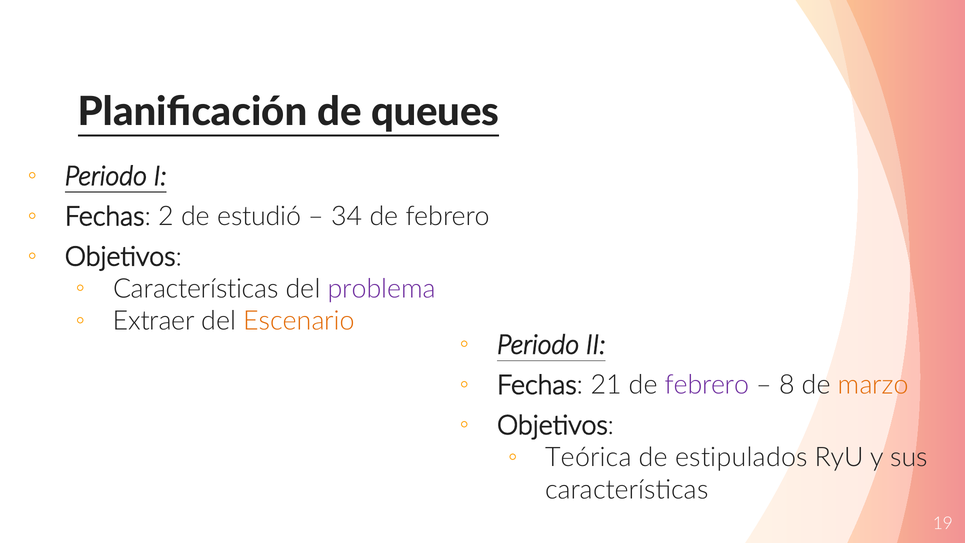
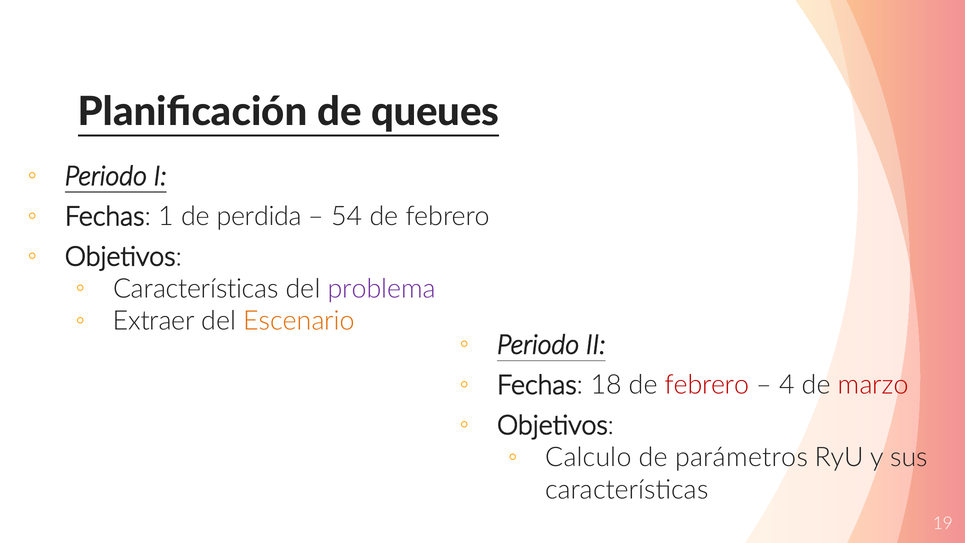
2: 2 -> 1
estudió: estudió -> perdida
34: 34 -> 54
21: 21 -> 18
febrero at (707, 385) colour: purple -> red
8: 8 -> 4
marzo colour: orange -> red
Teórica: Teórica -> Calculo
estipulados: estipulados -> parámetros
